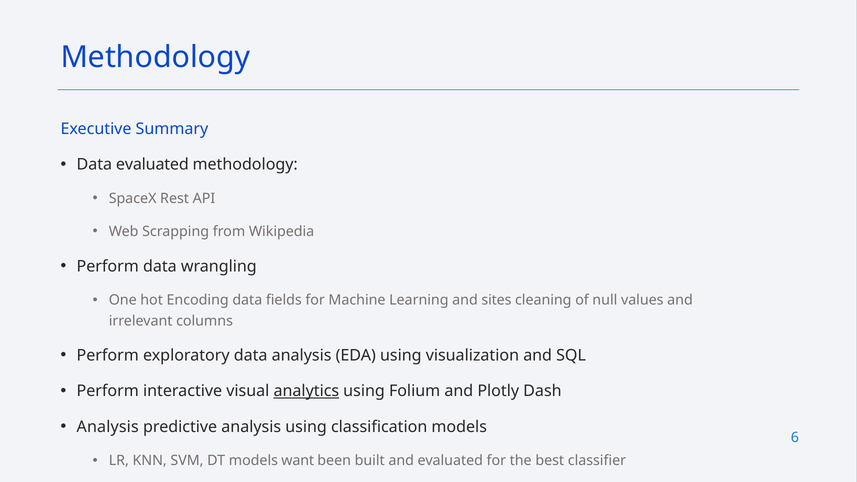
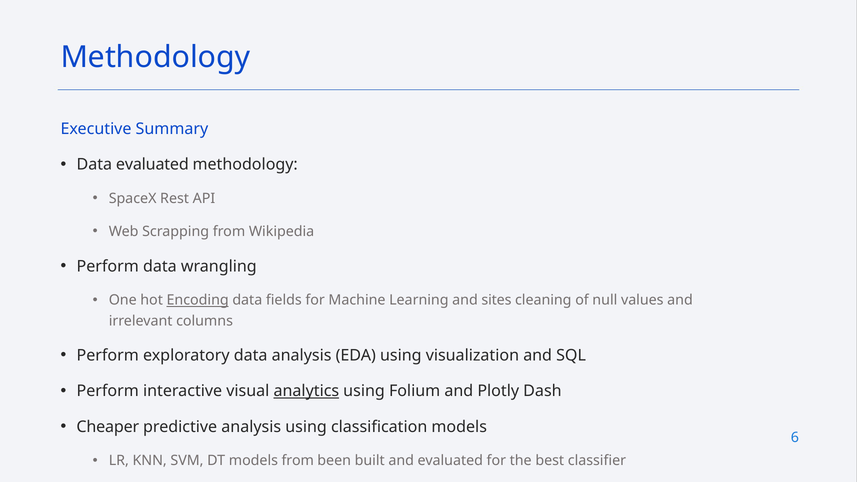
Encoding underline: none -> present
Analysis at (108, 427): Analysis -> Cheaper
models want: want -> from
